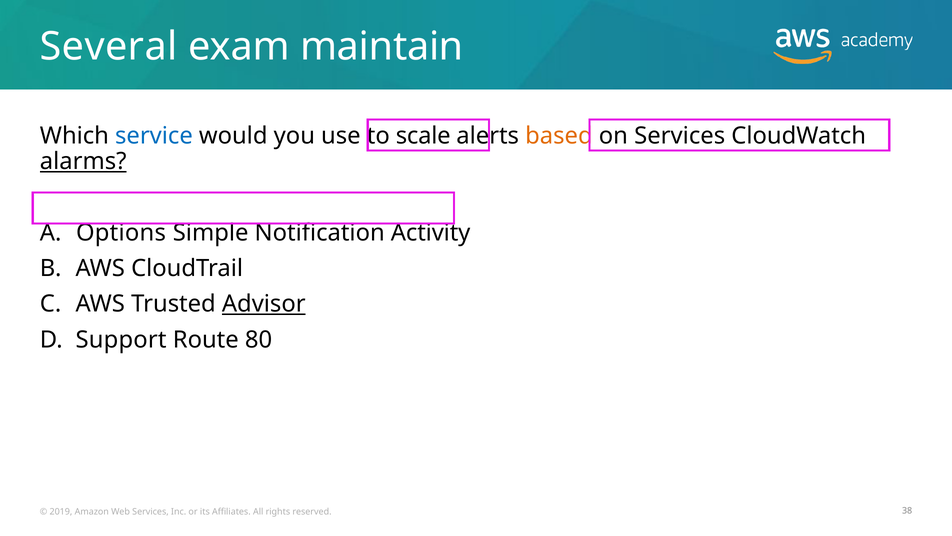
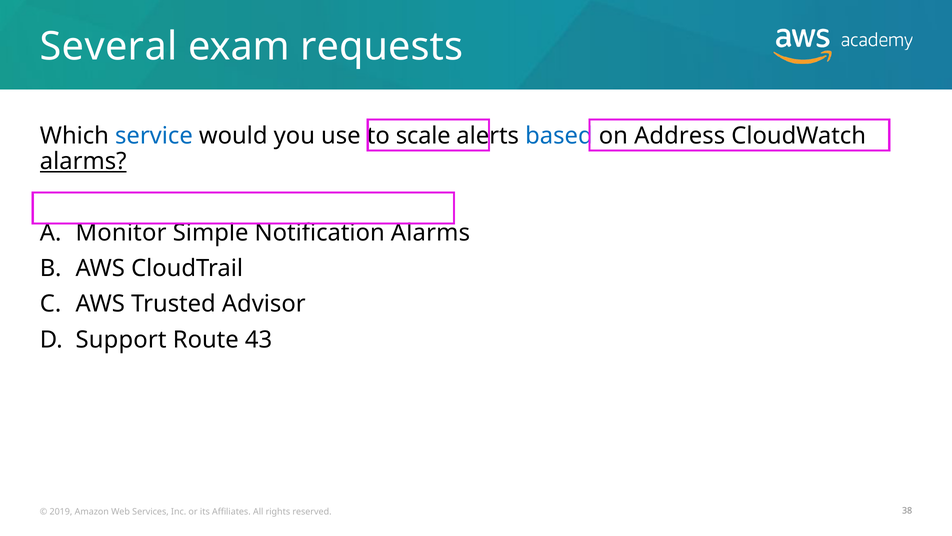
maintain: maintain -> requests
based colour: orange -> blue
on Services: Services -> Address
Options: Options -> Monitor
Notification Activity: Activity -> Alarms
Advisor underline: present -> none
80: 80 -> 43
